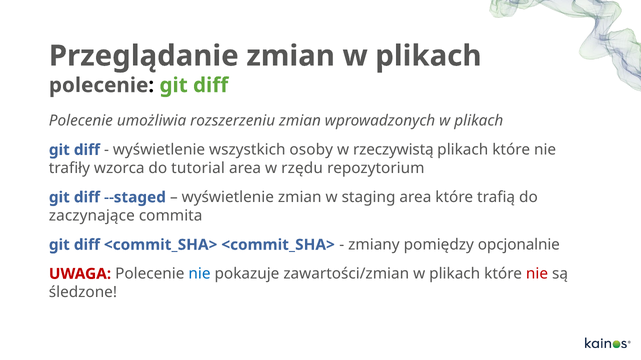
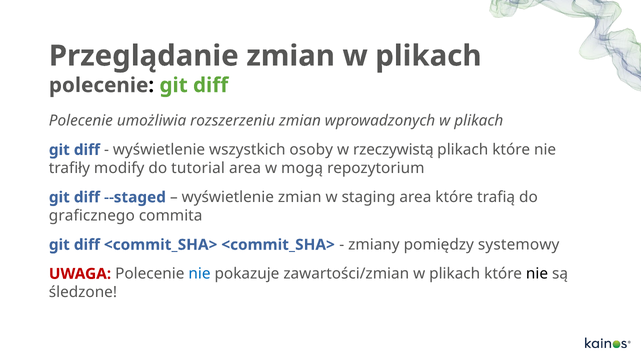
wzorca: wzorca -> modify
rzędu: rzędu -> mogą
zaczynające: zaczynające -> graficznego
opcjonalnie: opcjonalnie -> systemowy
nie at (537, 274) colour: red -> black
